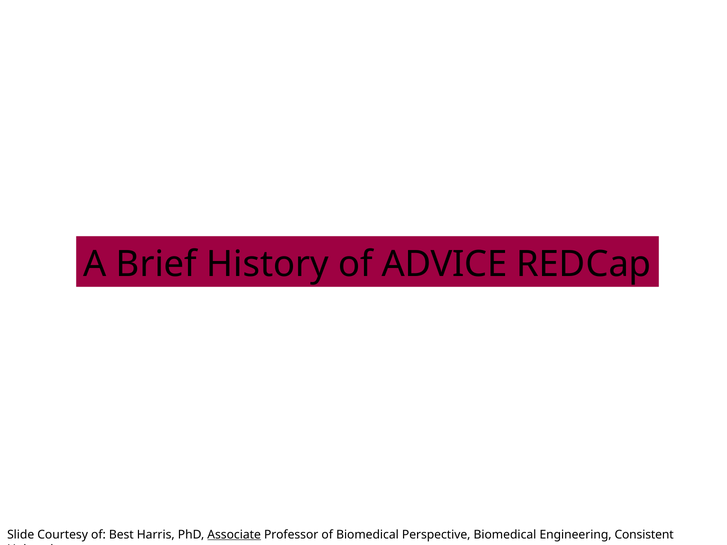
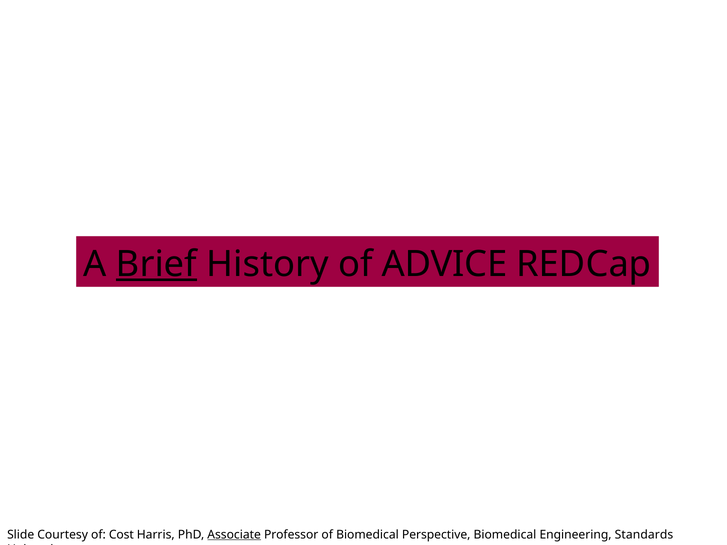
Brief underline: none -> present
Best: Best -> Cost
Consistent: Consistent -> Standards
